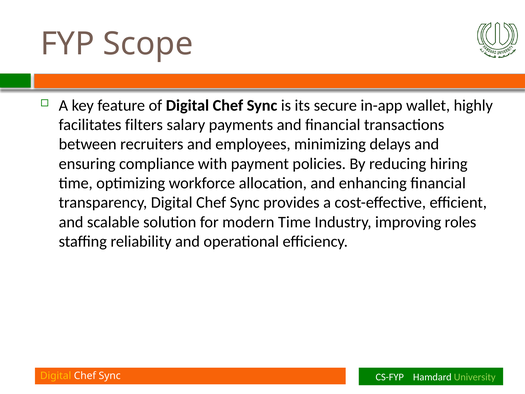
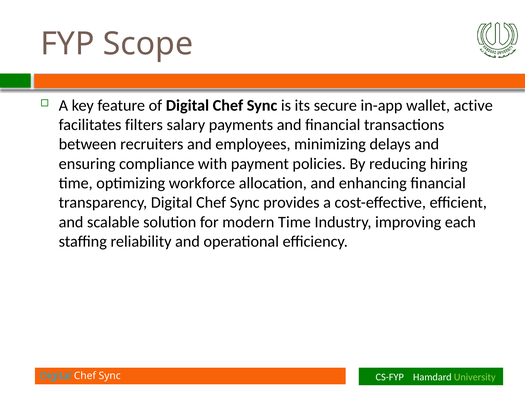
highly: highly -> active
roles: roles -> each
Digital at (56, 376) colour: yellow -> light blue
